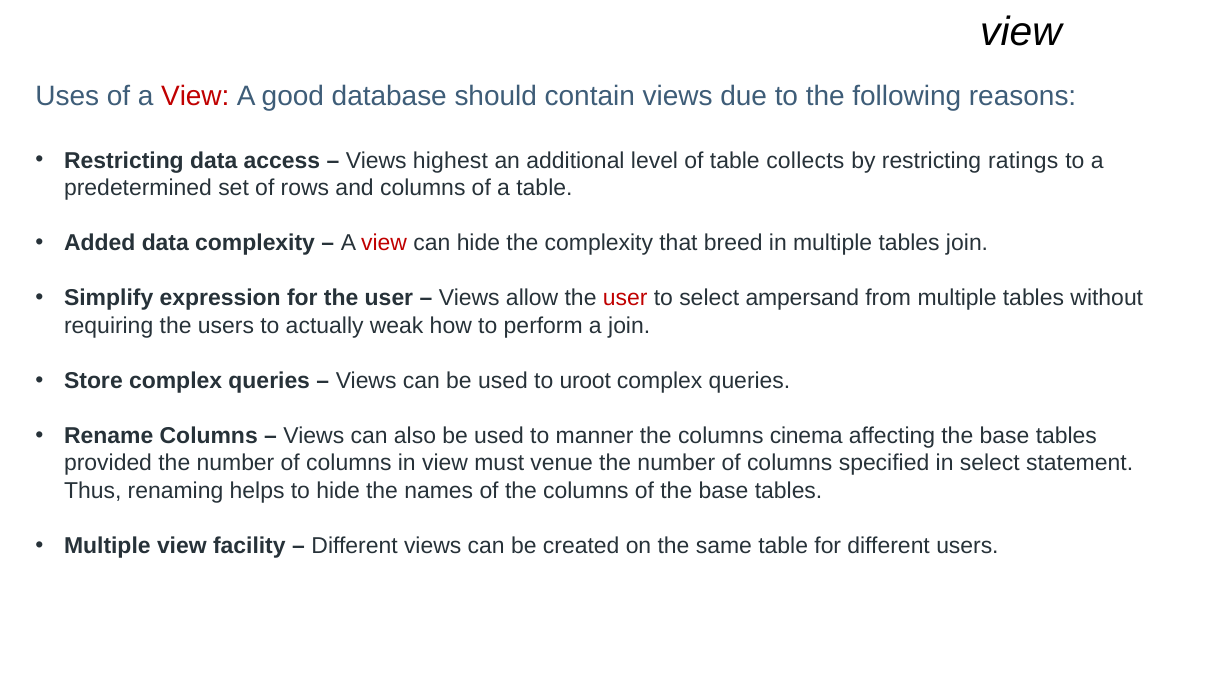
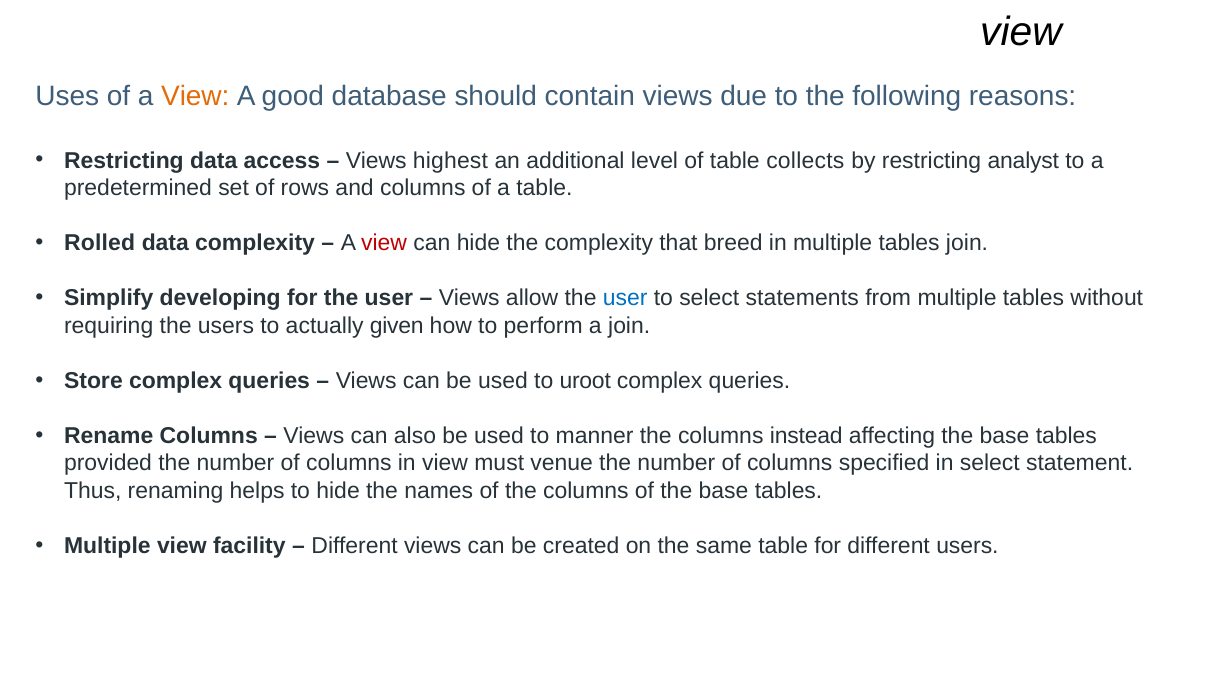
View at (195, 97) colour: red -> orange
ratings: ratings -> analyst
Added: Added -> Rolled
expression: expression -> developing
user at (625, 298) colour: red -> blue
ampersand: ampersand -> statements
weak: weak -> given
cinema: cinema -> instead
